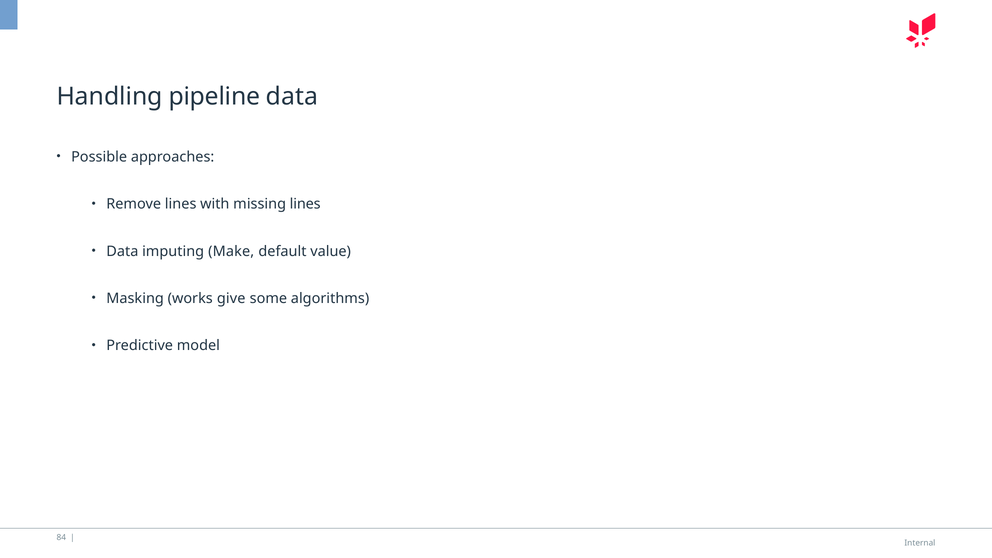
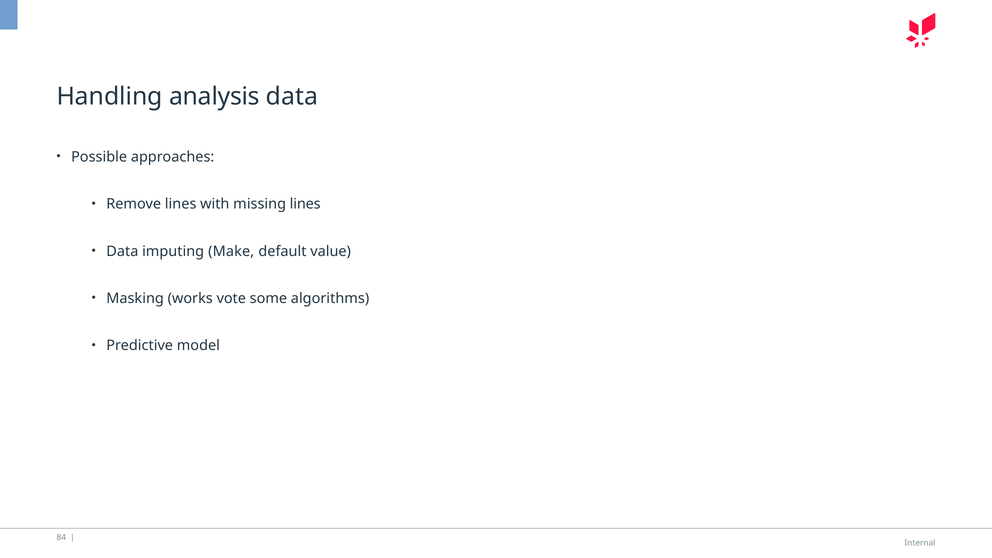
pipeline: pipeline -> analysis
give: give -> vote
